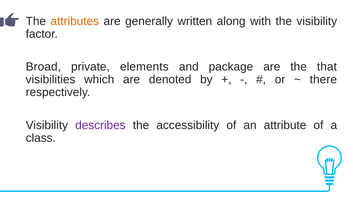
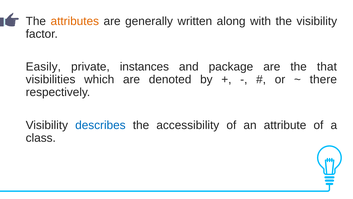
Broad: Broad -> Easily
elements: elements -> instances
describes colour: purple -> blue
